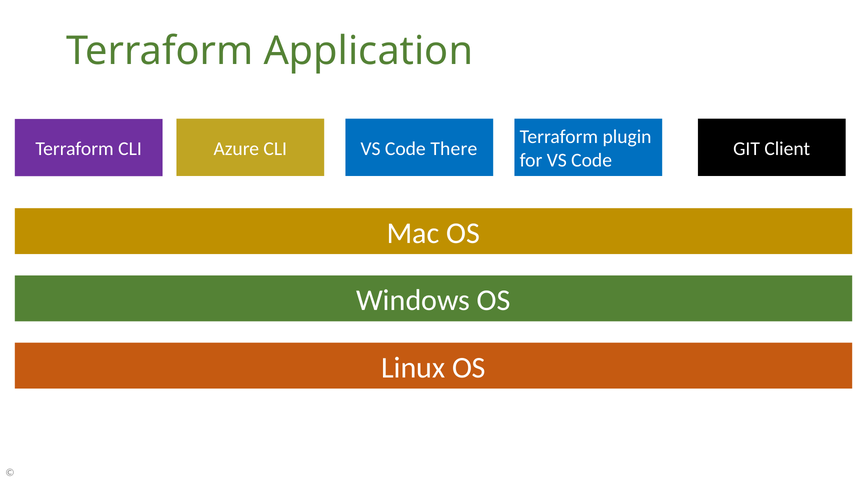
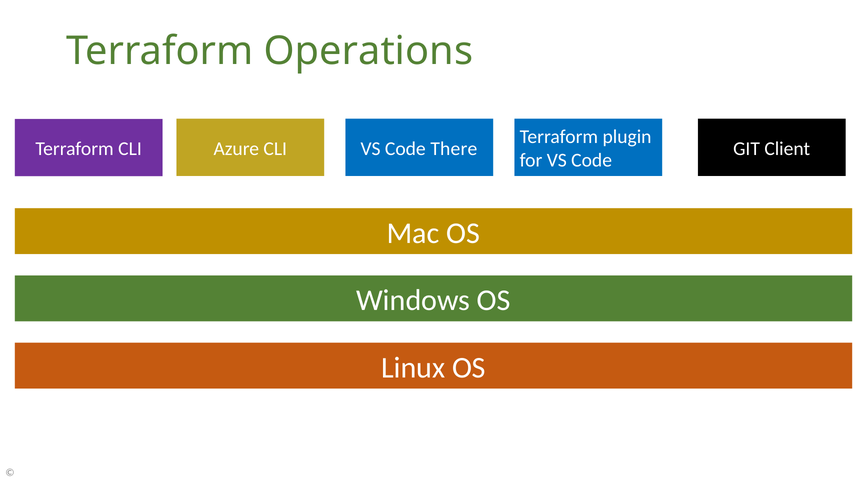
Application: Application -> Operations
